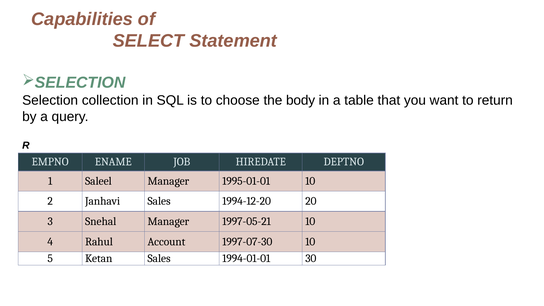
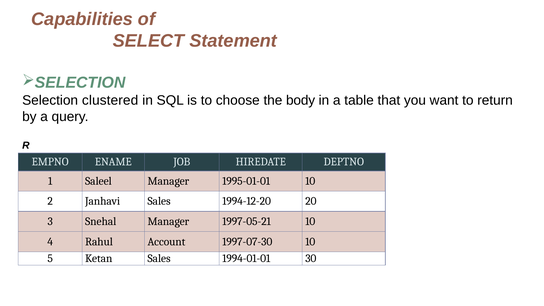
collection: collection -> clustered
